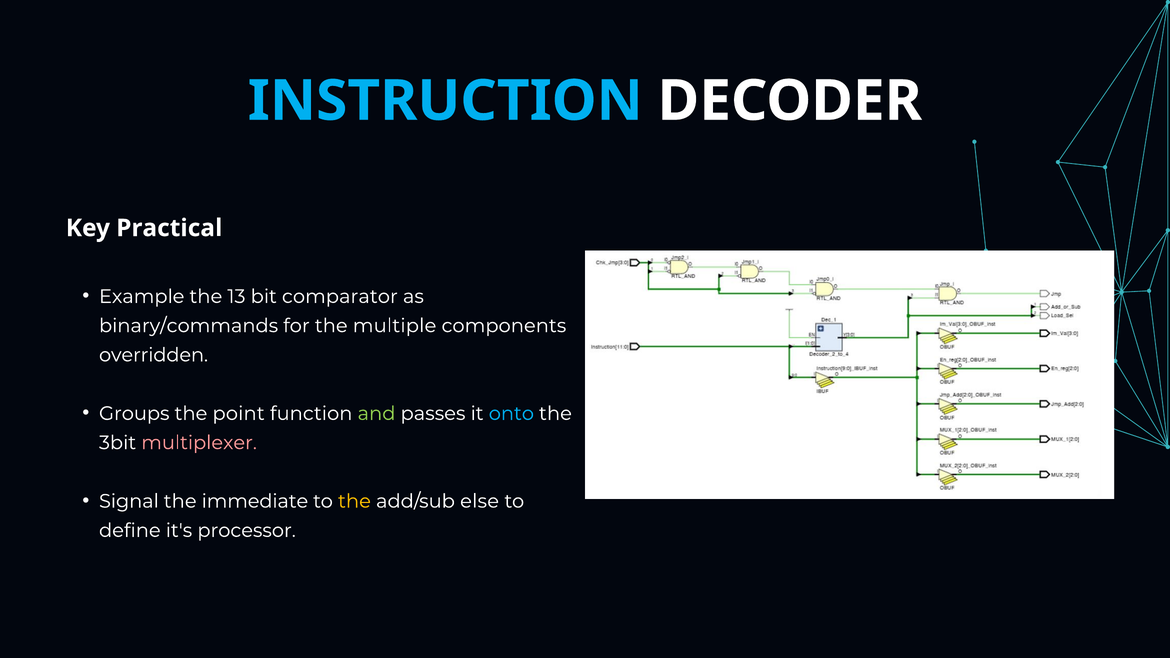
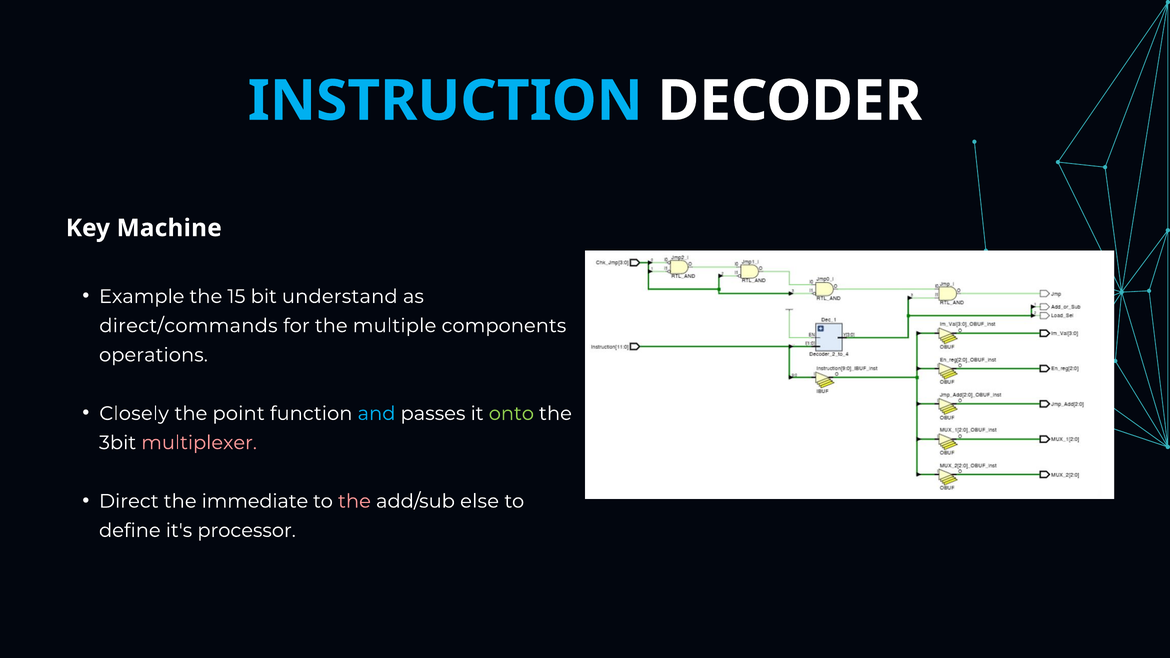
Practical: Practical -> Machine
13: 13 -> 15
comparator: comparator -> understand
binary/commands: binary/commands -> direct/commands
overridden: overridden -> operations
Groups: Groups -> Closely
and colour: light green -> light blue
onto colour: light blue -> light green
Signal: Signal -> Direct
the at (354, 501) colour: yellow -> pink
